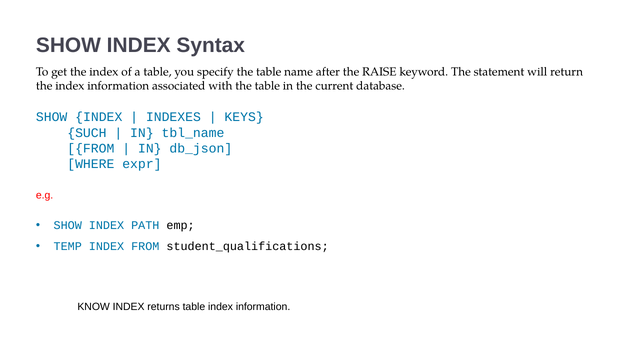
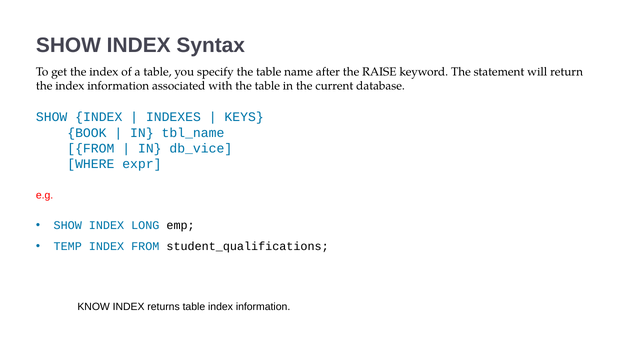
SUCH: SUCH -> BOOK
db_json: db_json -> db_vice
PATH: PATH -> LONG
